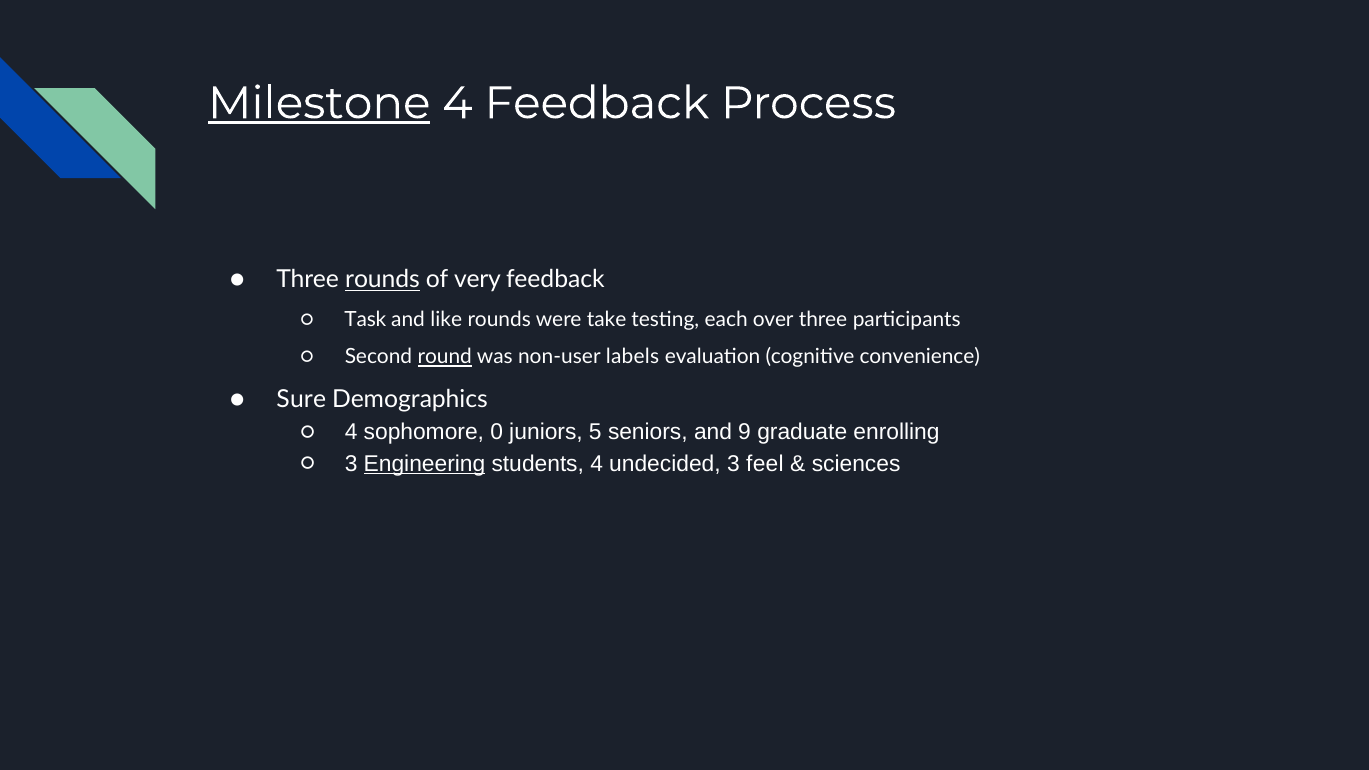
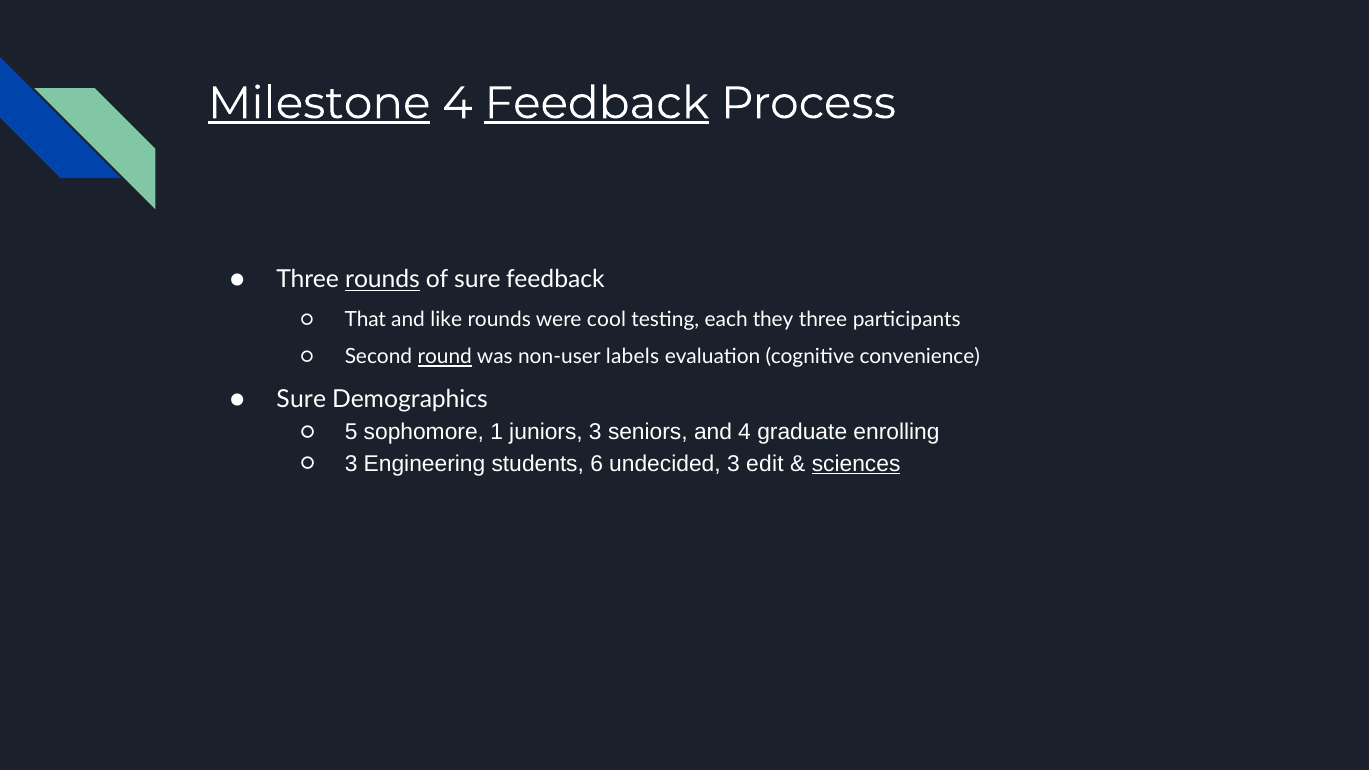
Feedback at (597, 103) underline: none -> present
of very: very -> sure
Task: Task -> That
take: take -> cool
over: over -> they
4 at (351, 432): 4 -> 5
0: 0 -> 1
juniors 5: 5 -> 3
and 9: 9 -> 4
Engineering underline: present -> none
students 4: 4 -> 6
feel: feel -> edit
sciences underline: none -> present
